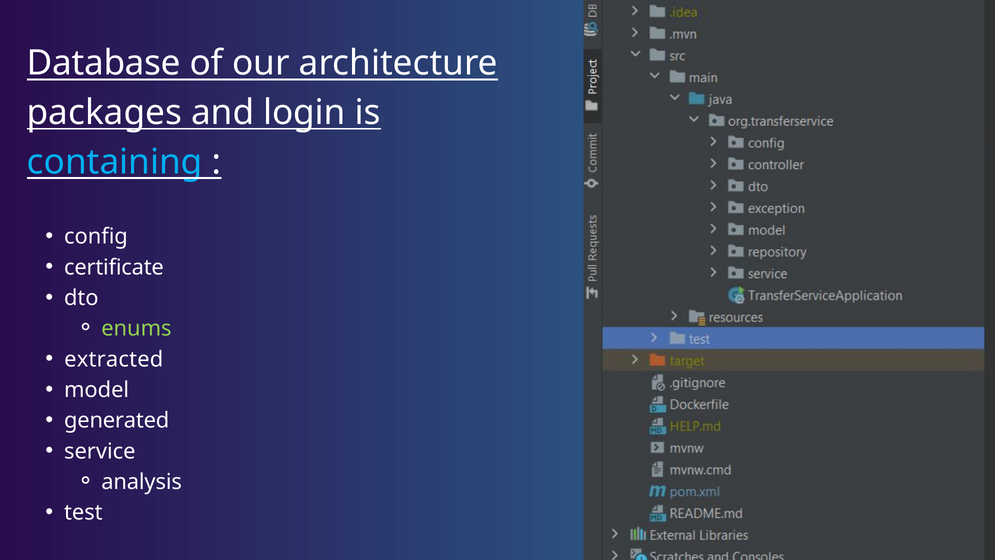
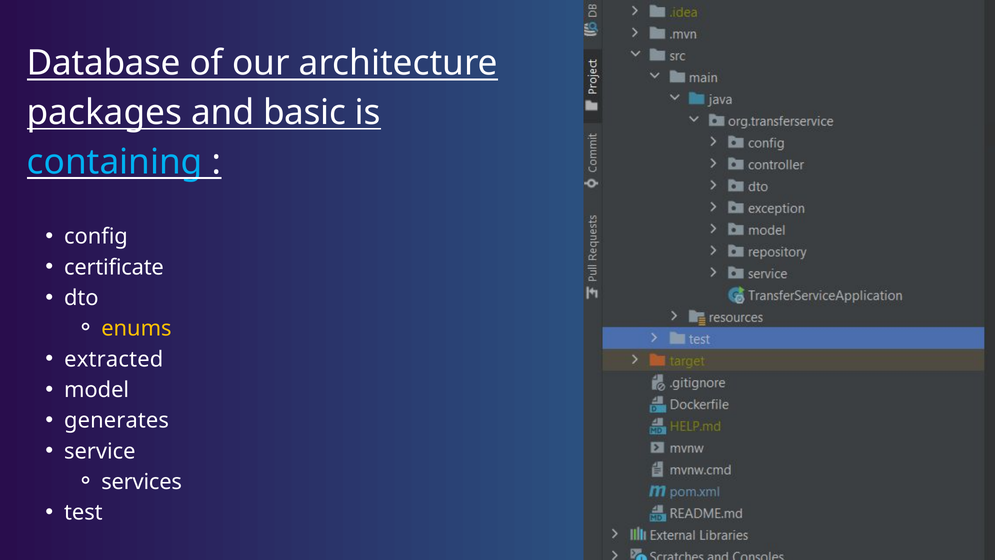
login: login -> basic
enums colour: light green -> yellow
generated: generated -> generates
analysis: analysis -> services
